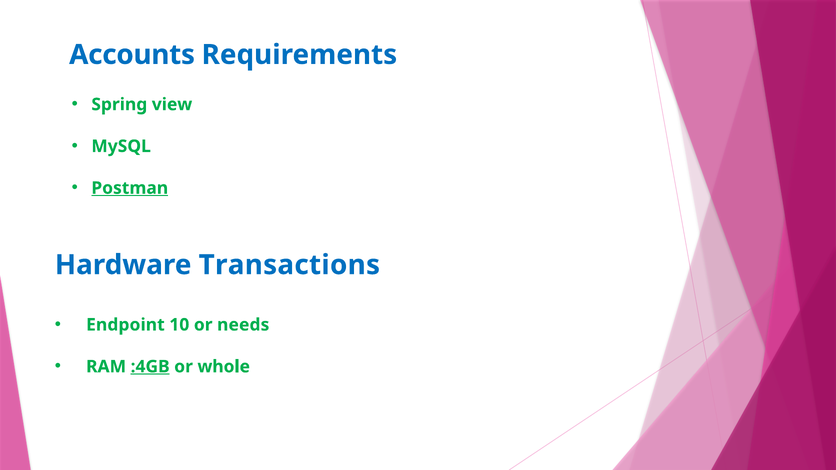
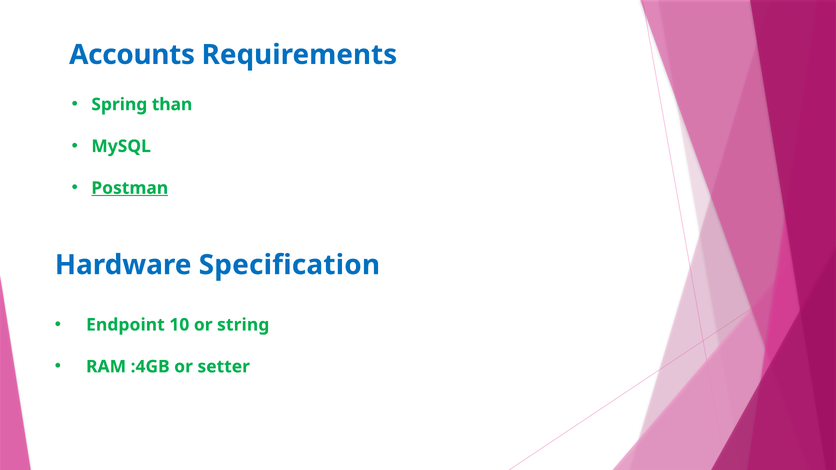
view: view -> than
Transactions: Transactions -> Specification
needs: needs -> string
:4GB underline: present -> none
whole: whole -> setter
